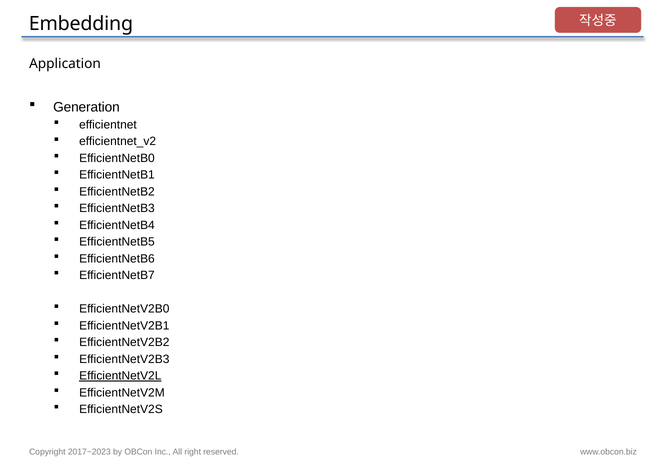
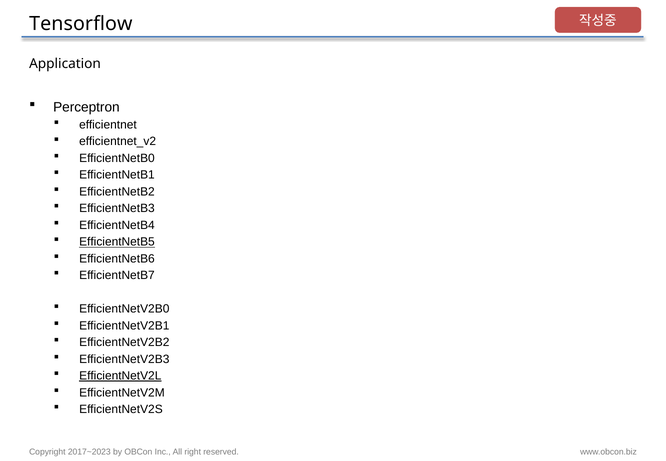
Embedding: Embedding -> Tensorflow
Generation: Generation -> Perceptron
EfficientNetB5 underline: none -> present
